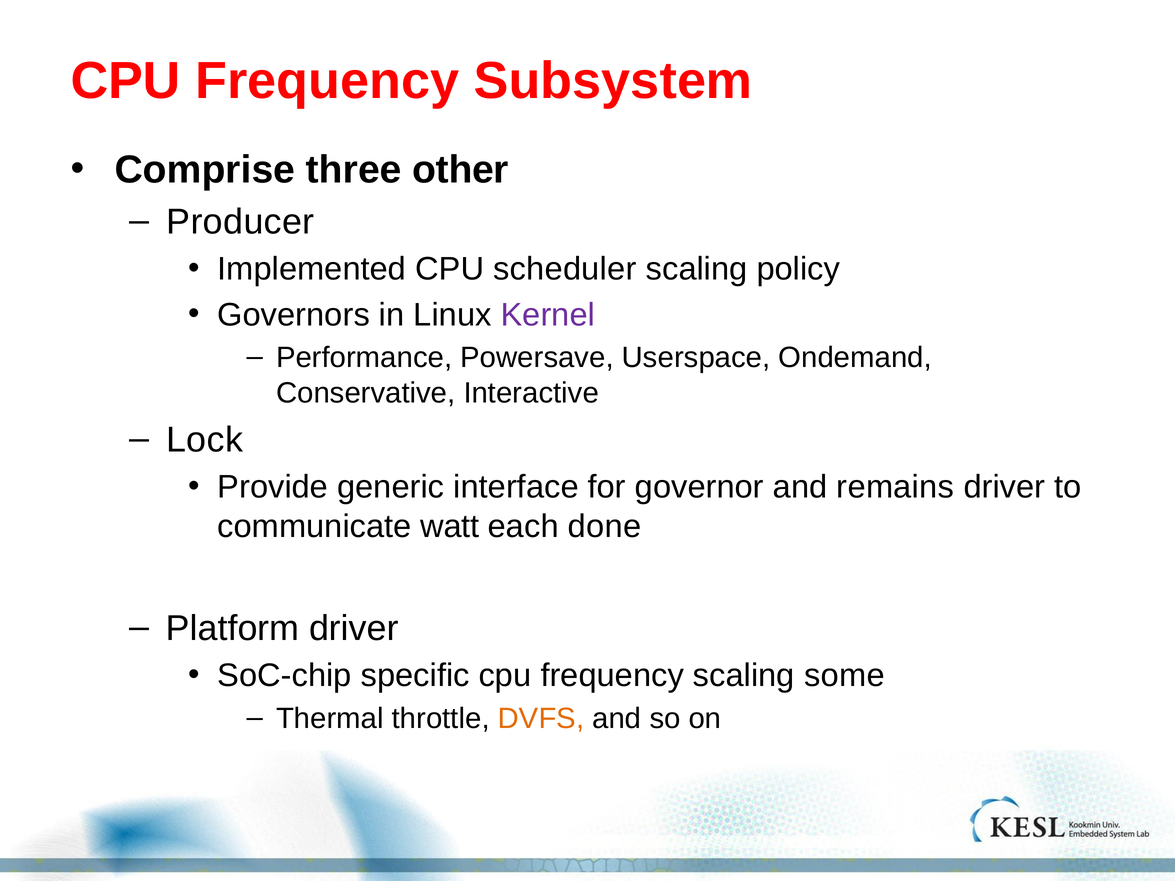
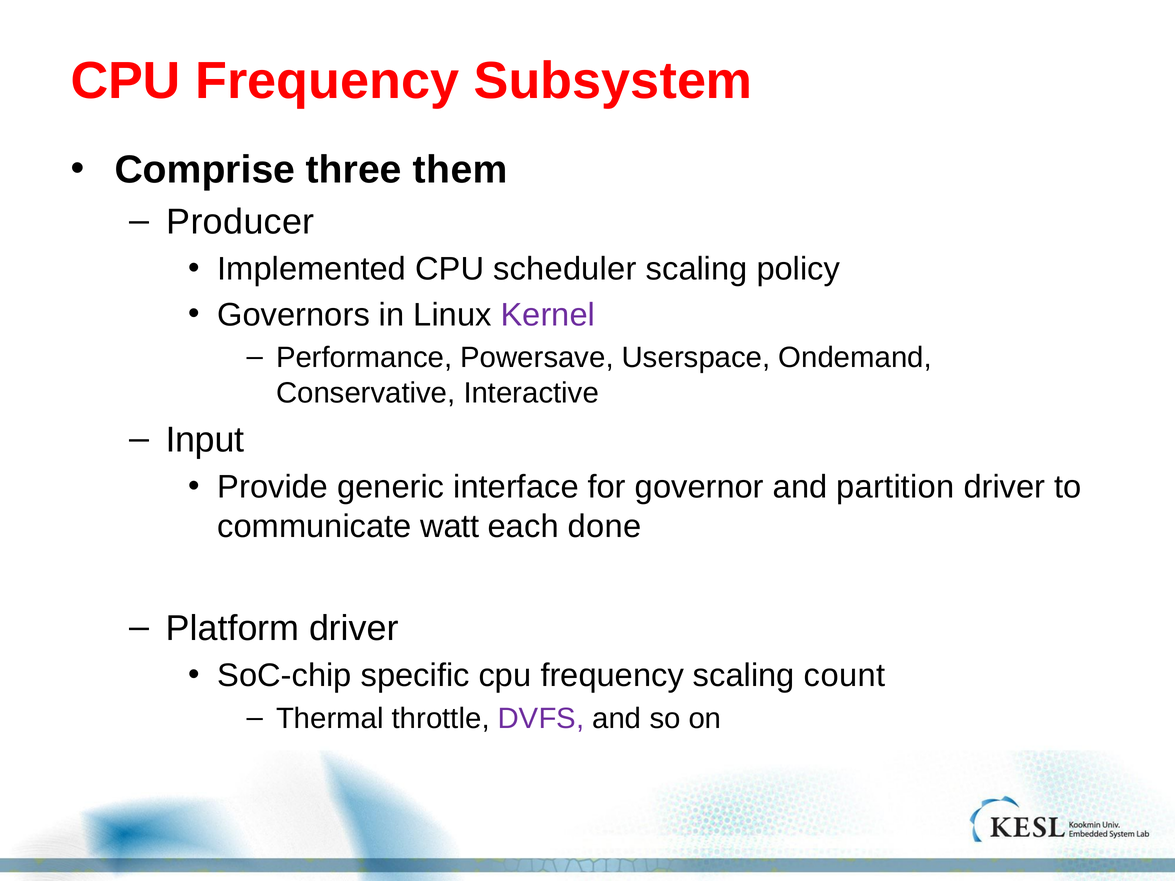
other: other -> them
Lock: Lock -> Input
remains: remains -> partition
some: some -> count
DVFS colour: orange -> purple
